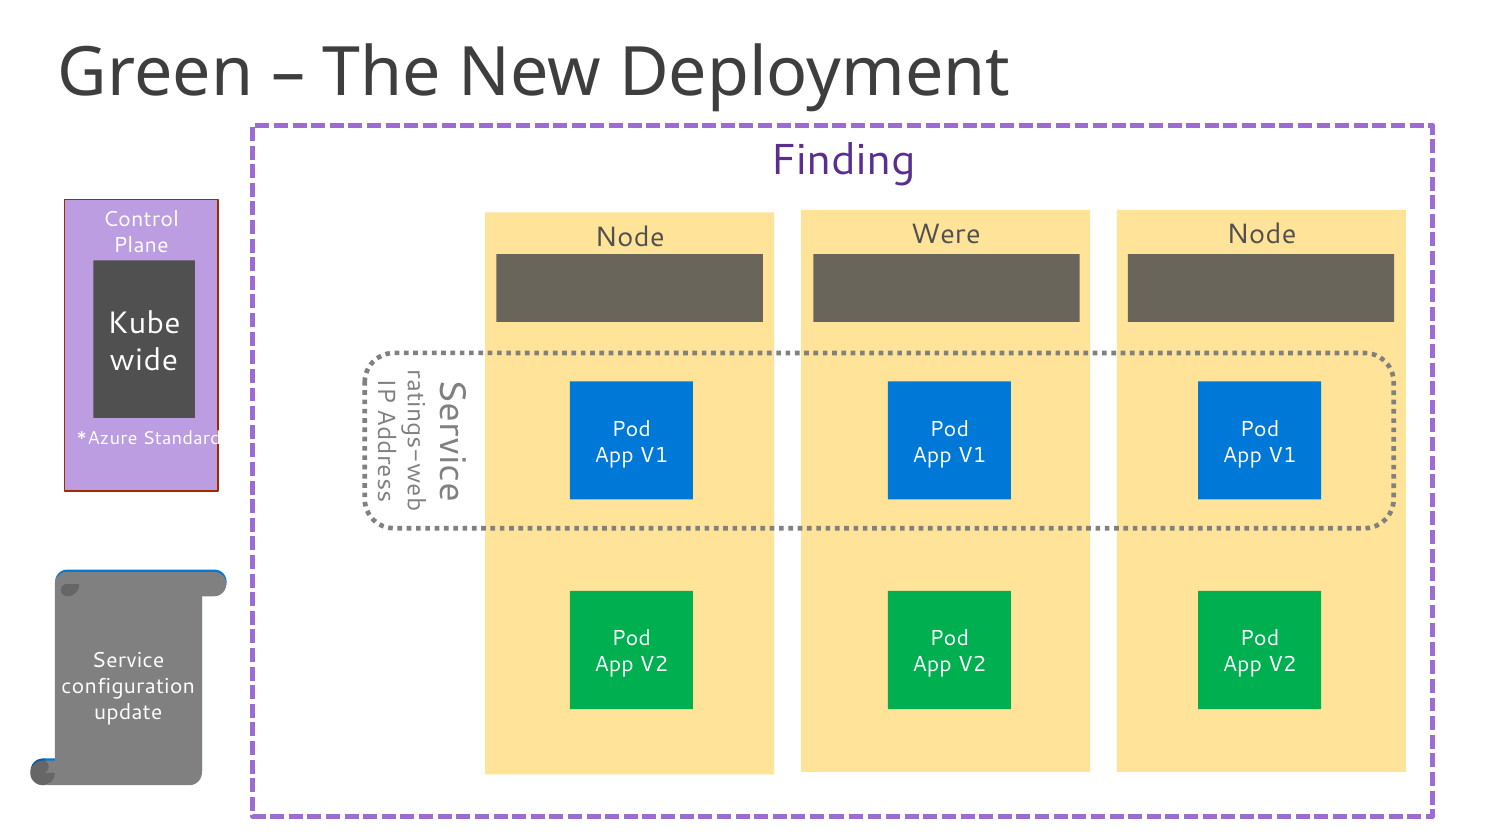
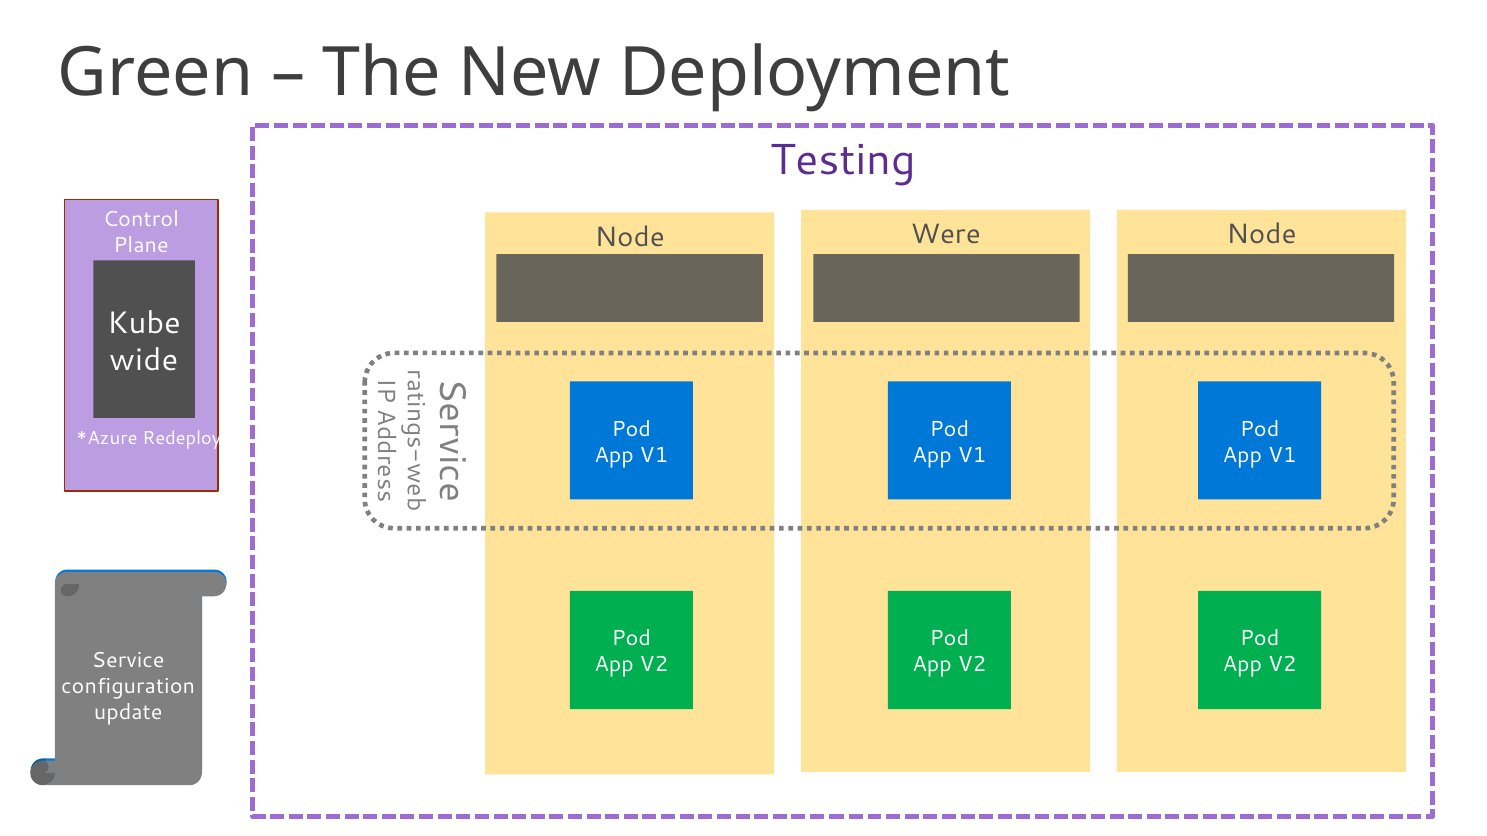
Finding: Finding -> Testing
Standard: Standard -> Redeploy
